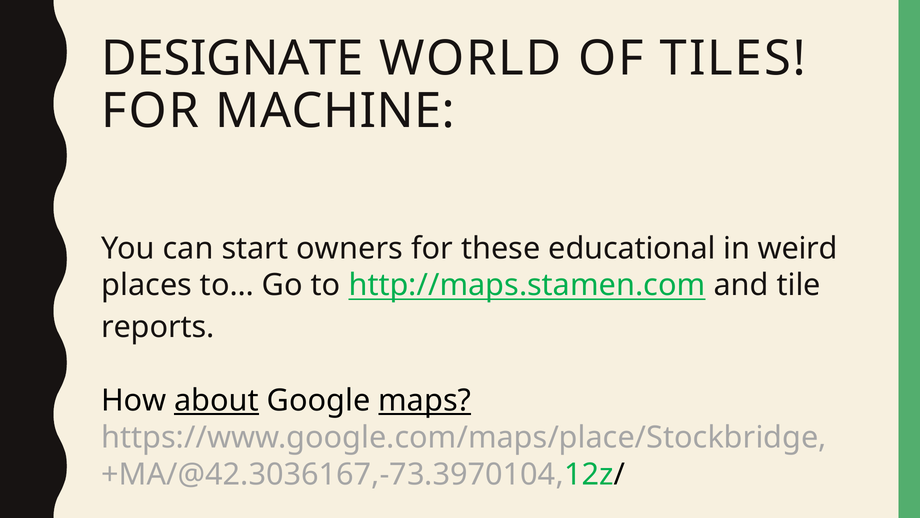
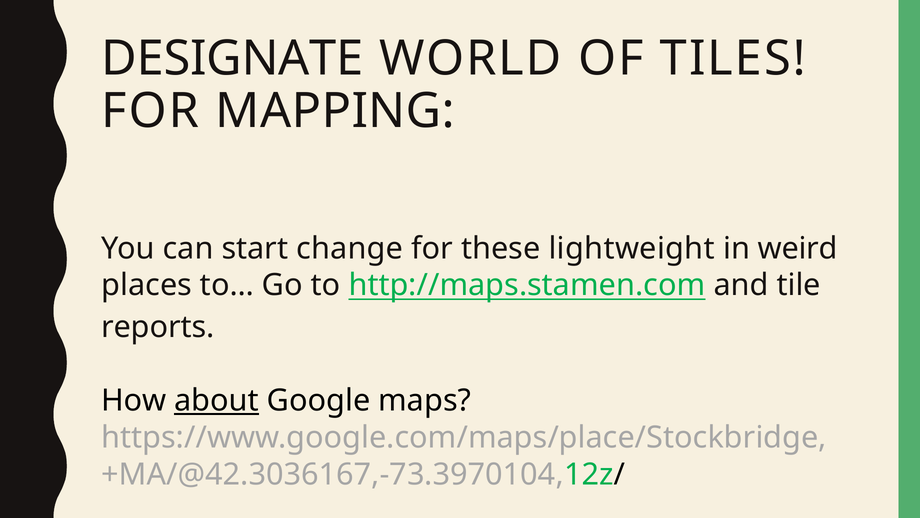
MACHINE: MACHINE -> MAPPING
owners: owners -> change
educational: educational -> lightweight
maps underline: present -> none
